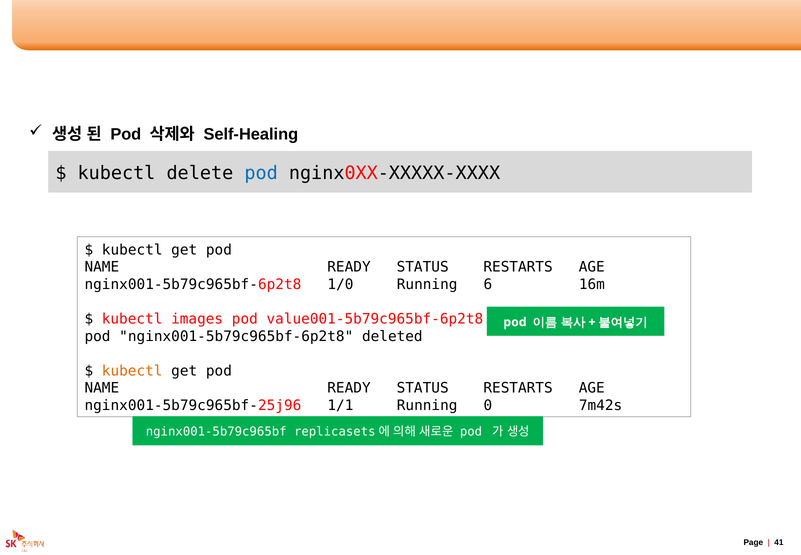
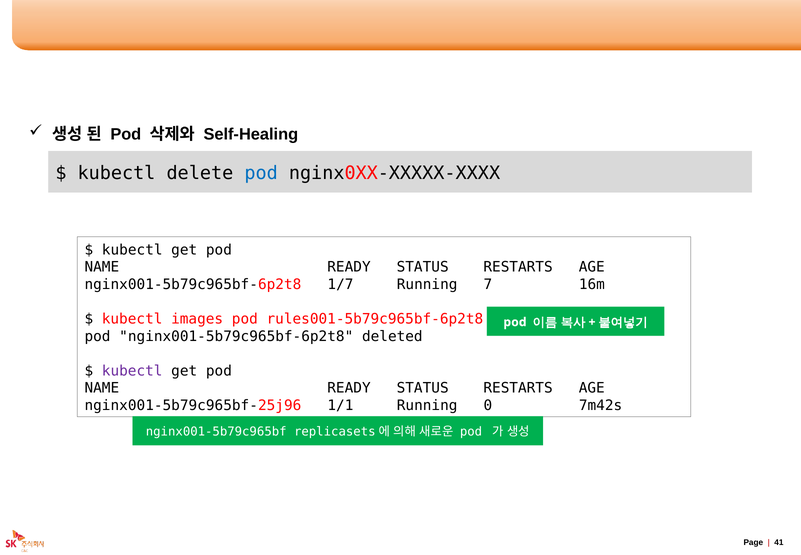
1/0: 1/0 -> 1/7
6: 6 -> 7
value001-5b79c965bf-6p2t8: value001-5b79c965bf-6p2t8 -> rules001-5b79c965bf-6p2t8
kubectl at (132, 371) colour: orange -> purple
